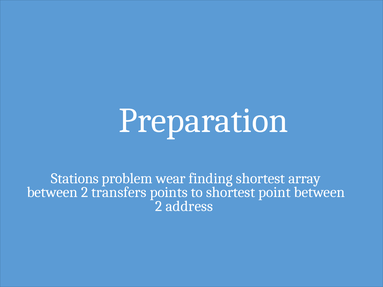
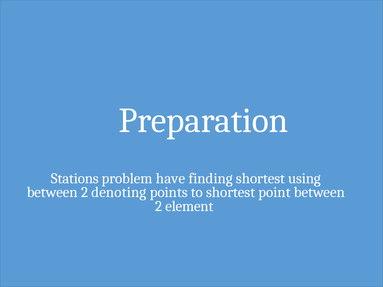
wear: wear -> have
array: array -> using
transfers: transfers -> denoting
address: address -> element
